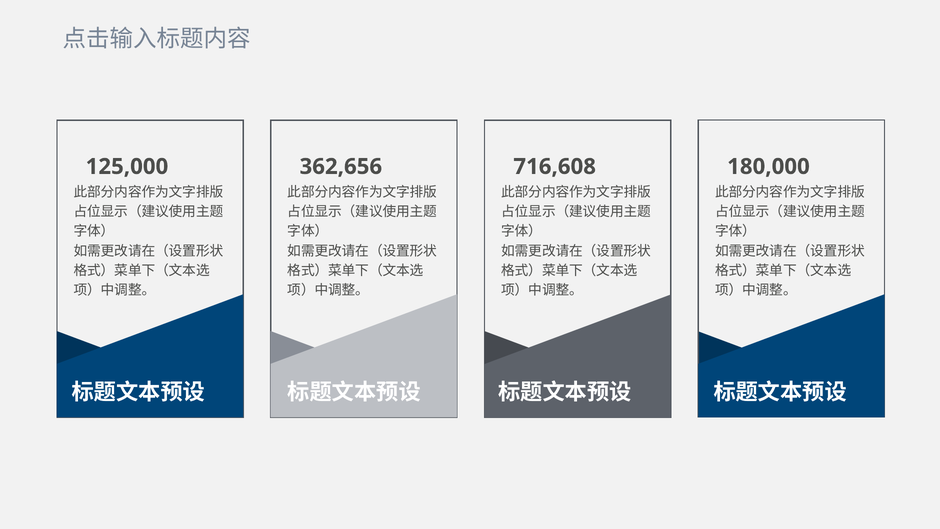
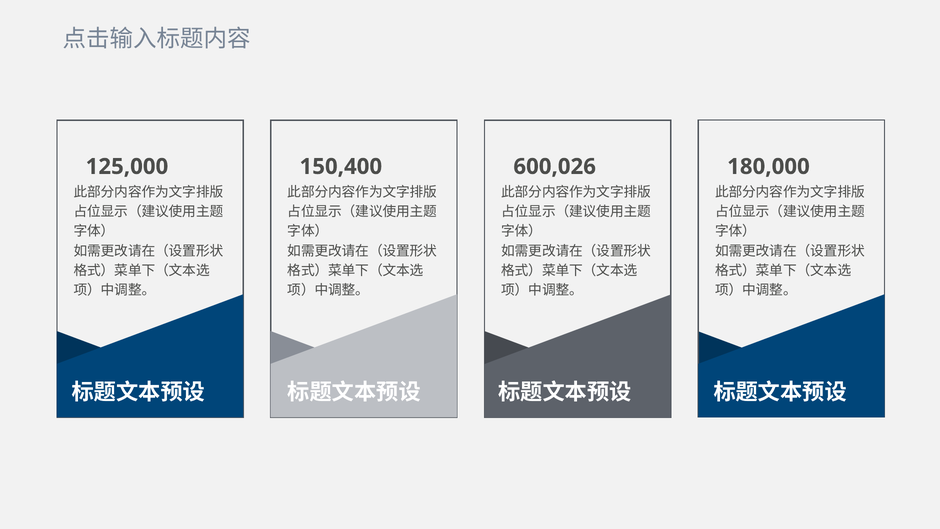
362,656: 362,656 -> 150,400
716,608: 716,608 -> 600,026
